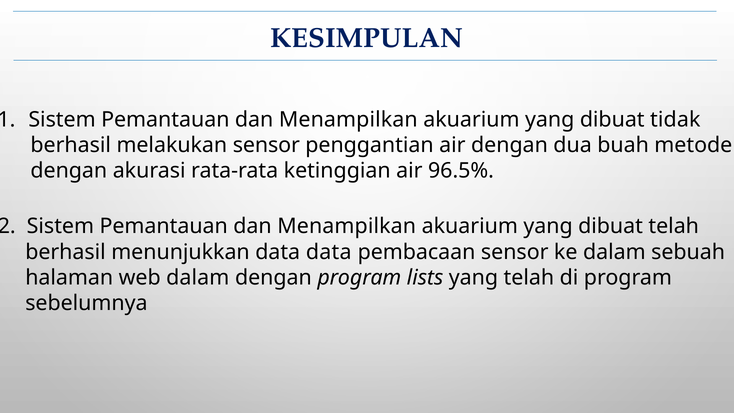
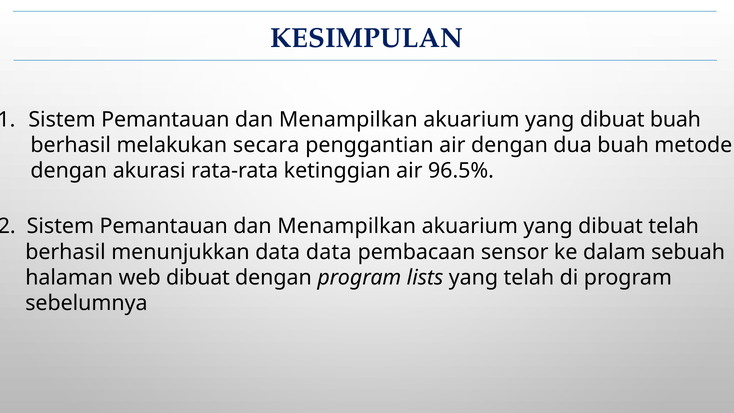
dibuat tidak: tidak -> buah
melakukan sensor: sensor -> secara
web dalam: dalam -> dibuat
